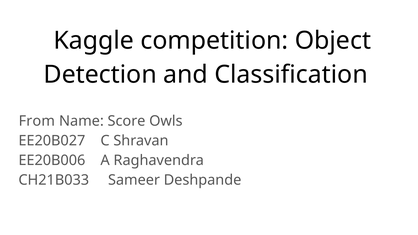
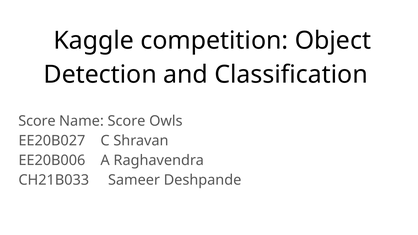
From at (37, 121): From -> Score
